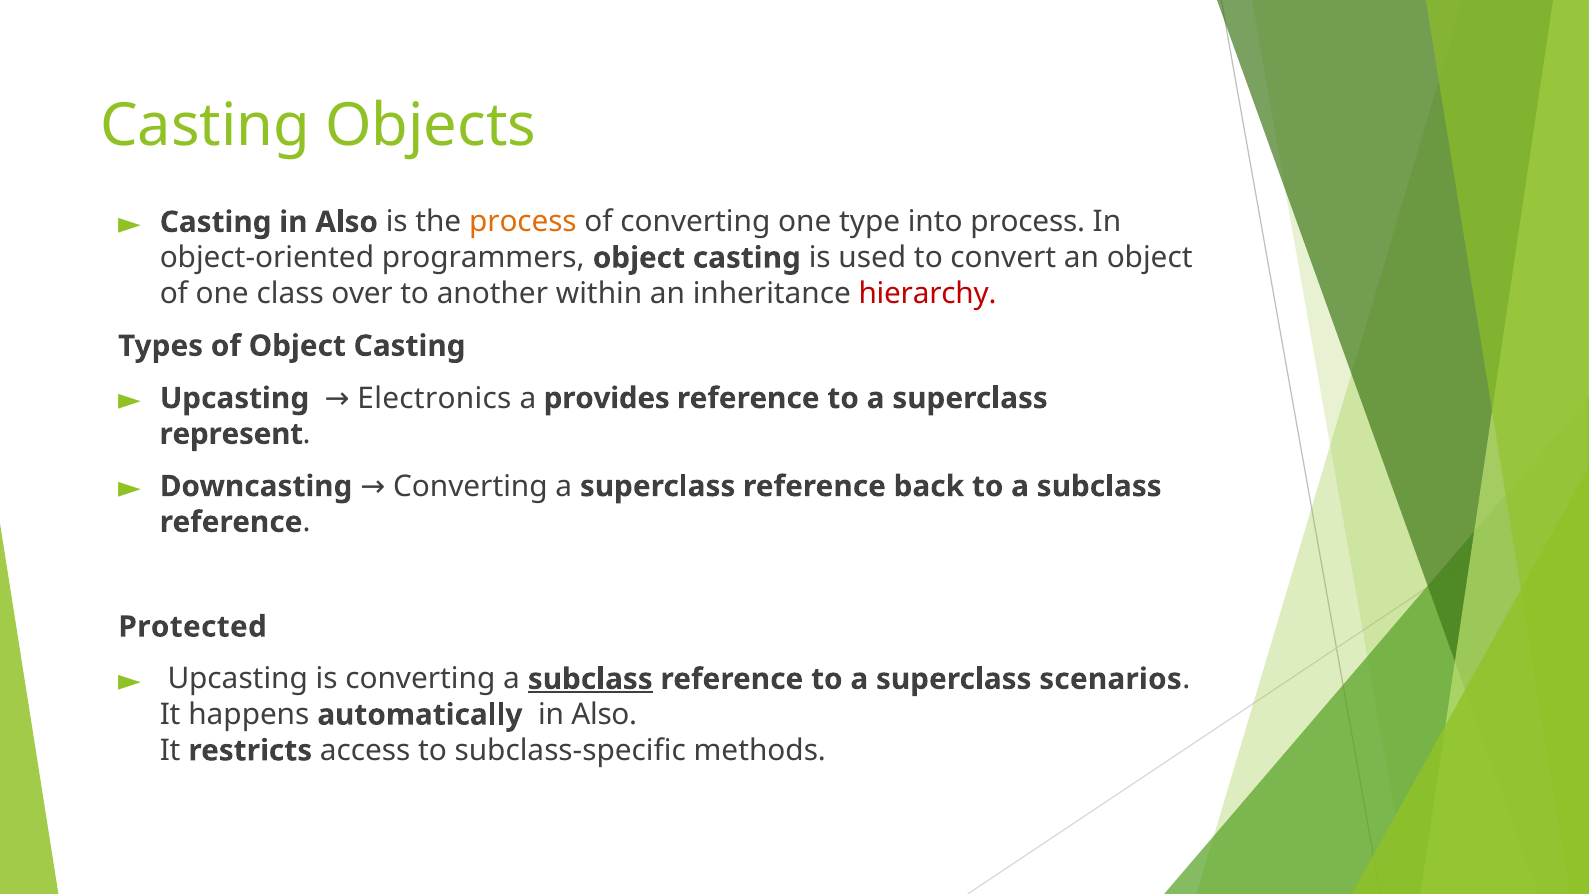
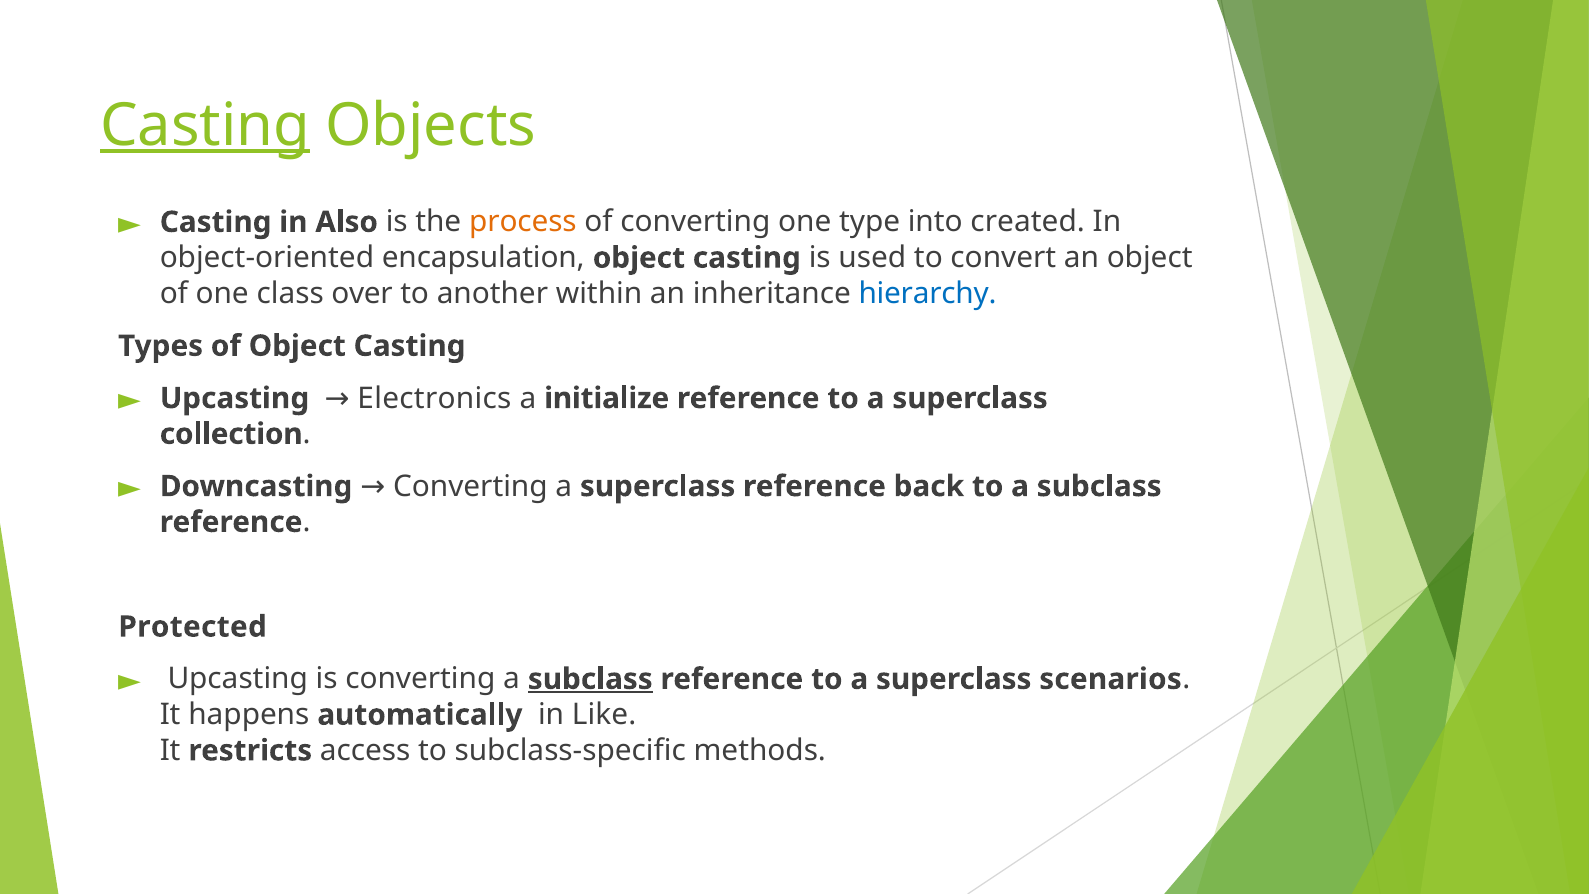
Casting at (205, 125) underline: none -> present
into process: process -> created
programmers: programmers -> encapsulation
hierarchy colour: red -> blue
provides: provides -> initialize
represent: represent -> collection
automatically in Also: Also -> Like
